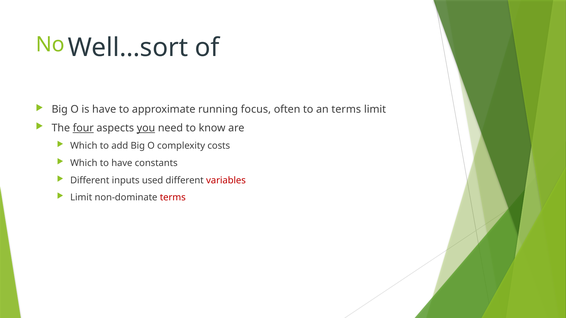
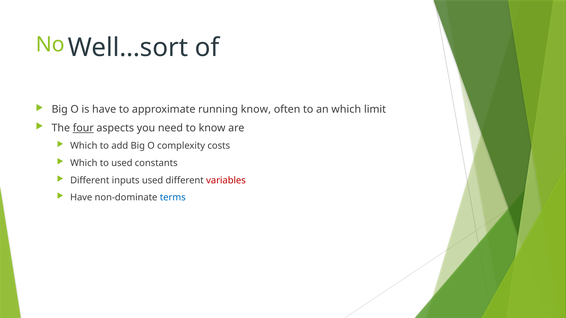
running focus: focus -> know
an terms: terms -> which
you underline: present -> none
to have: have -> used
Limit at (81, 198): Limit -> Have
terms at (173, 198) colour: red -> blue
